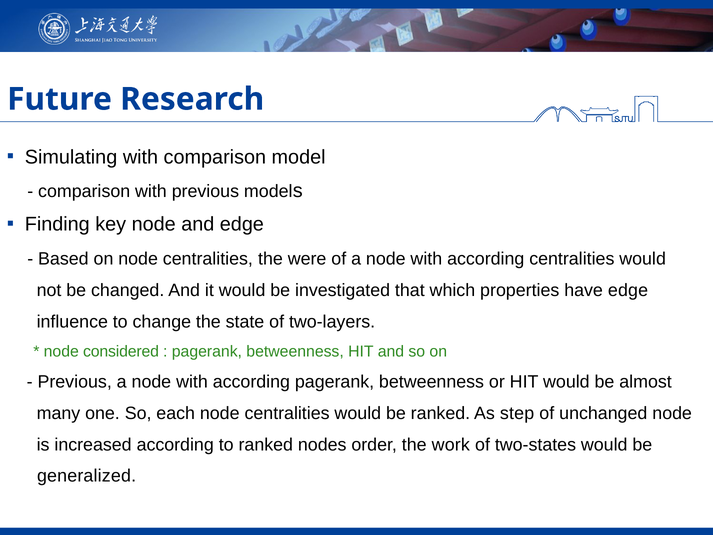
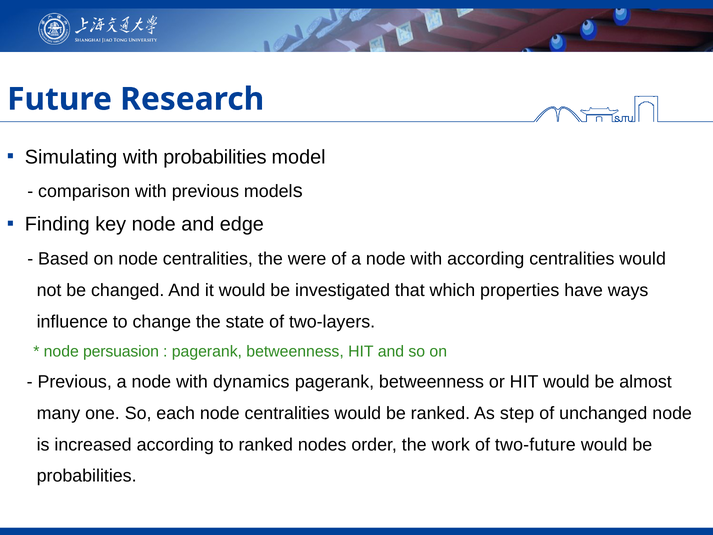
with comparison: comparison -> probabilities
have edge: edge -> ways
considered: considered -> persuasion
according at (251, 382): according -> dynamics
two-states: two-states -> two-future
generalized at (87, 476): generalized -> probabilities
